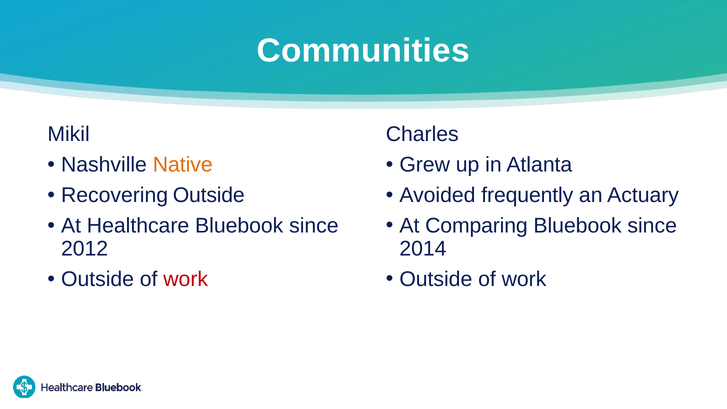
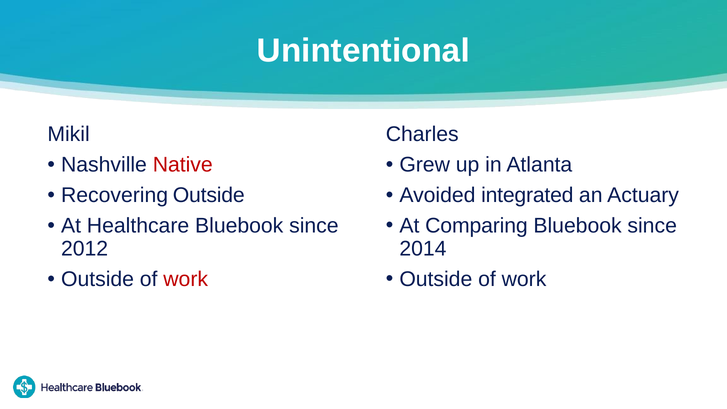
Communities: Communities -> Unintentional
Native colour: orange -> red
frequently: frequently -> integrated
